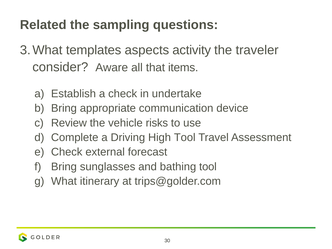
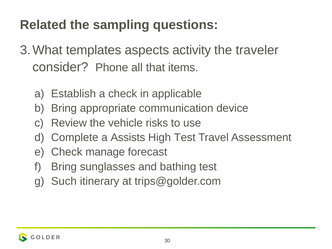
Aware: Aware -> Phone
undertake: undertake -> applicable
Driving: Driving -> Assists
High Tool: Tool -> Test
external: external -> manage
bathing tool: tool -> test
What: What -> Such
